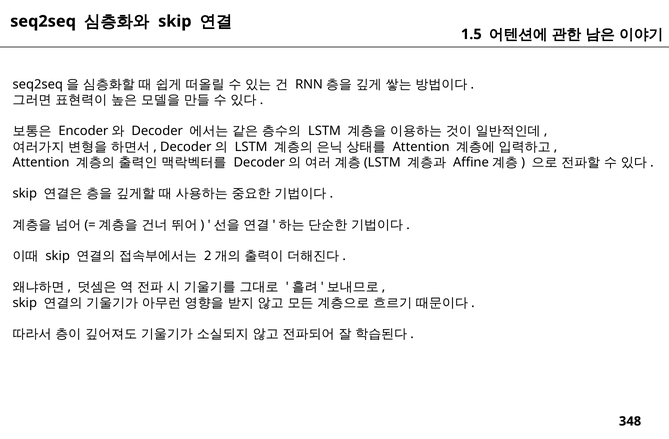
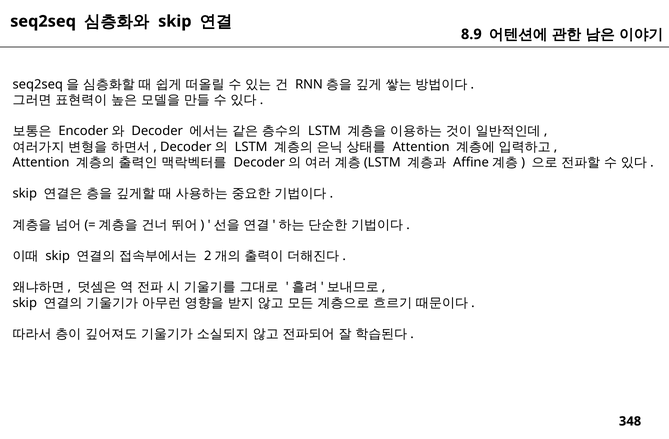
1.5: 1.5 -> 8.9
